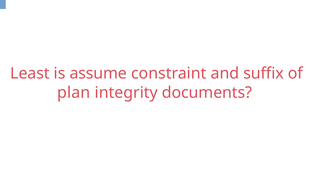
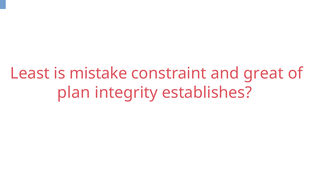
assume: assume -> mistake
suffix: suffix -> great
documents: documents -> establishes
